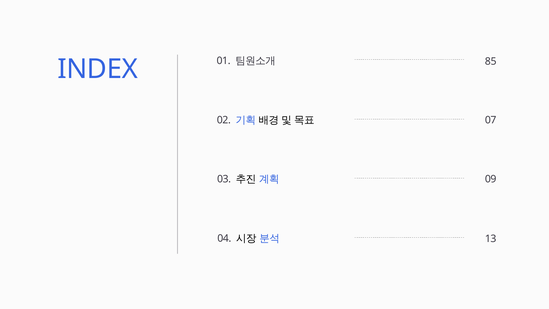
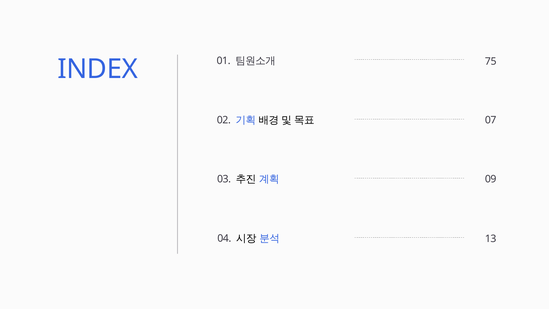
85: 85 -> 75
